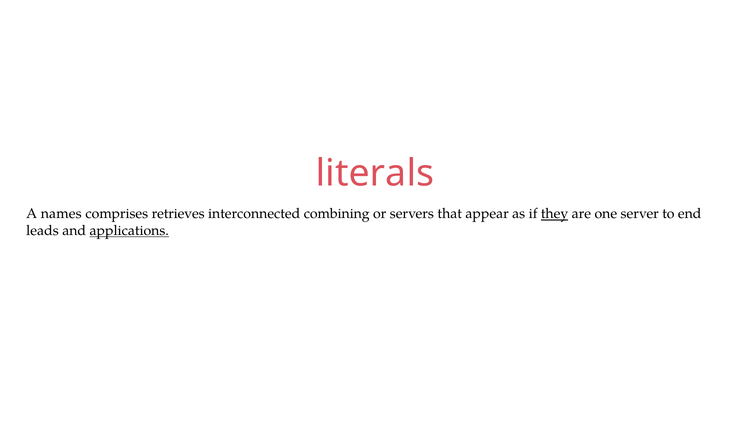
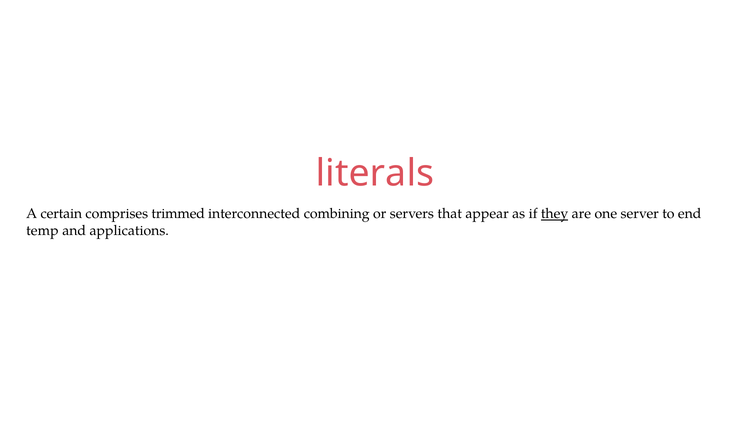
names: names -> certain
retrieves: retrieves -> trimmed
leads: leads -> temp
applications underline: present -> none
